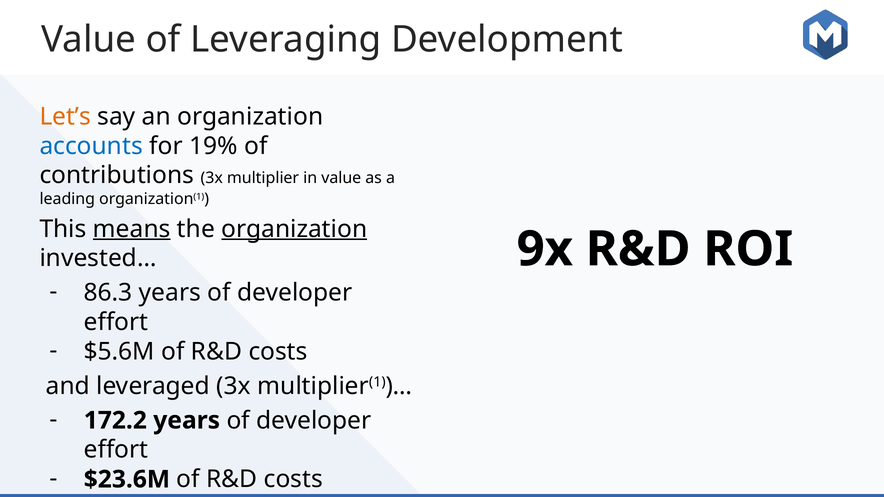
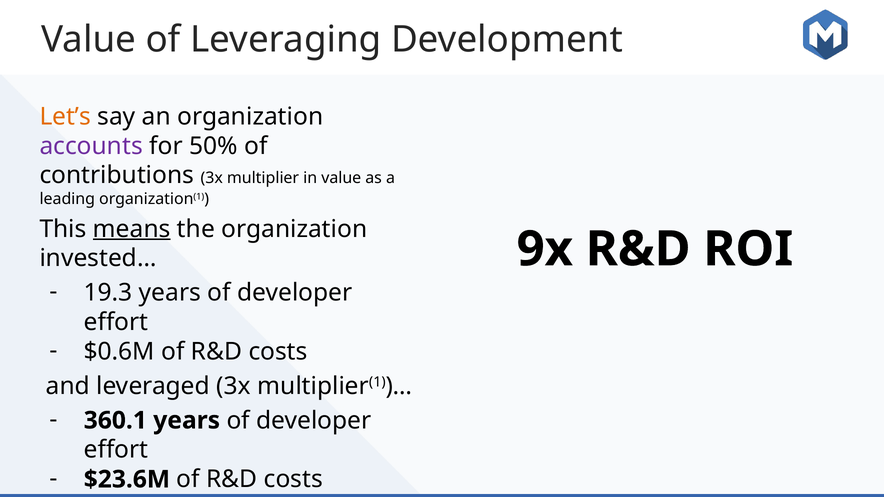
accounts colour: blue -> purple
19%: 19% -> 50%
organization at (294, 229) underline: present -> none
86.3: 86.3 -> 19.3
$5.6M: $5.6M -> $0.6M
172.2: 172.2 -> 360.1
